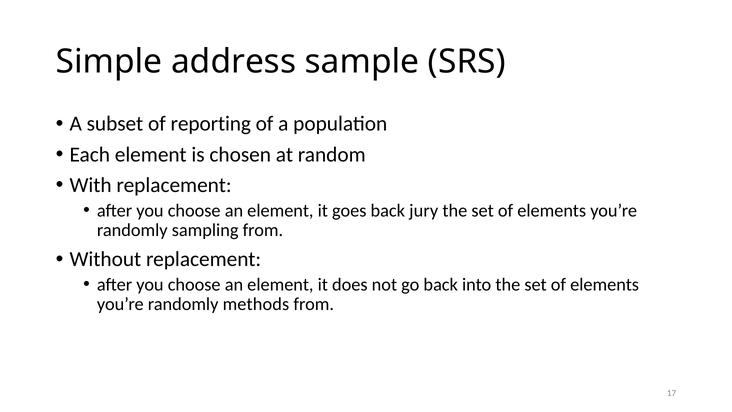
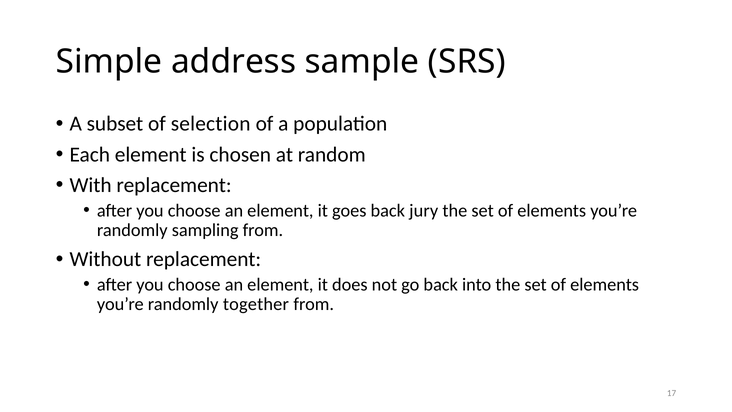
reporting: reporting -> selection
methods: methods -> together
